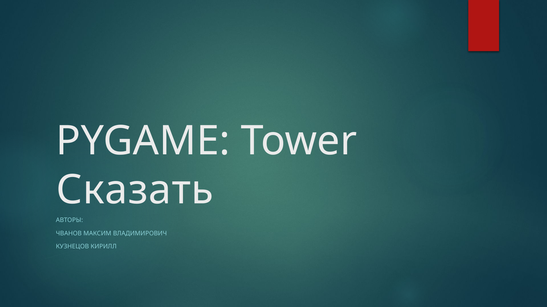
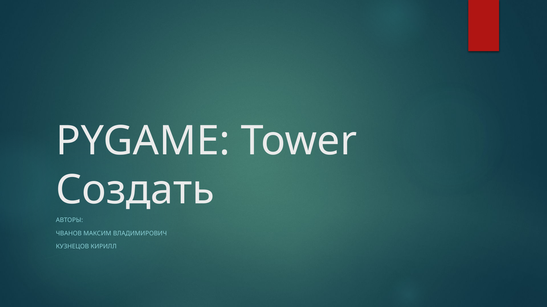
Сказать: Сказать -> Создать
